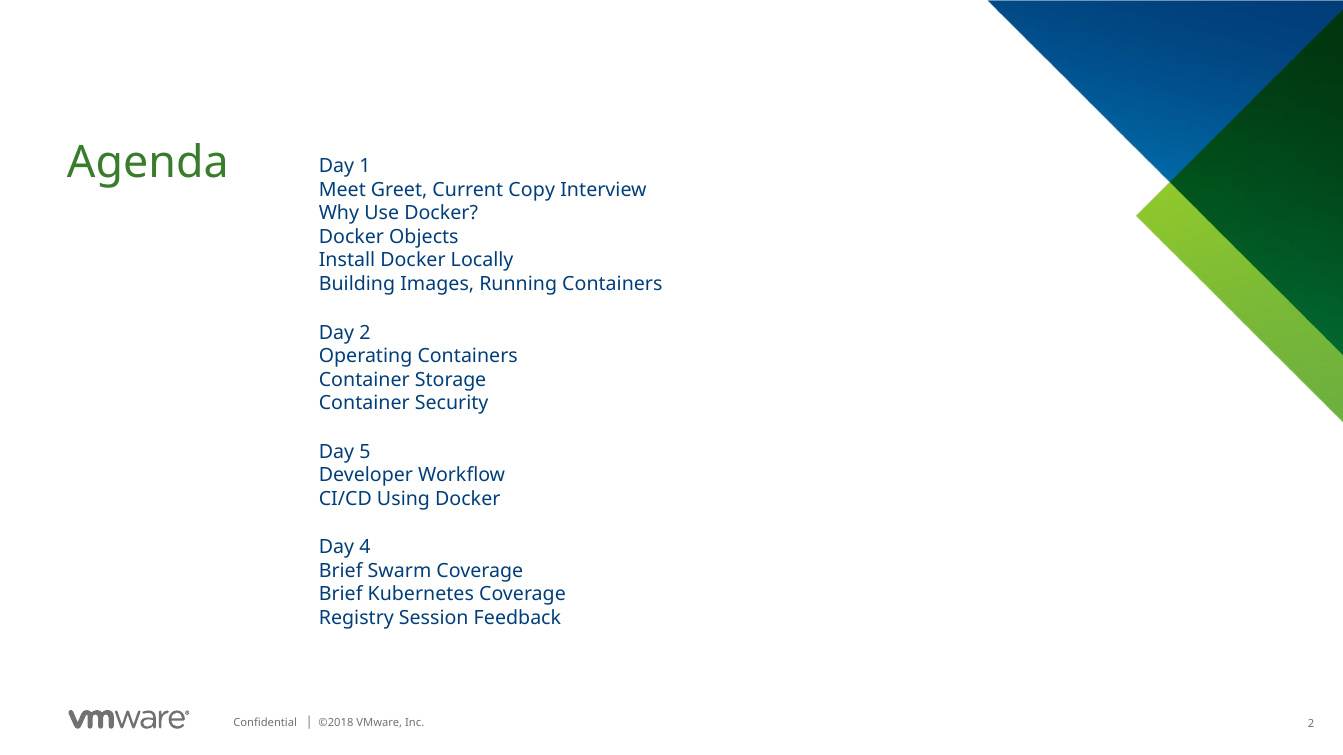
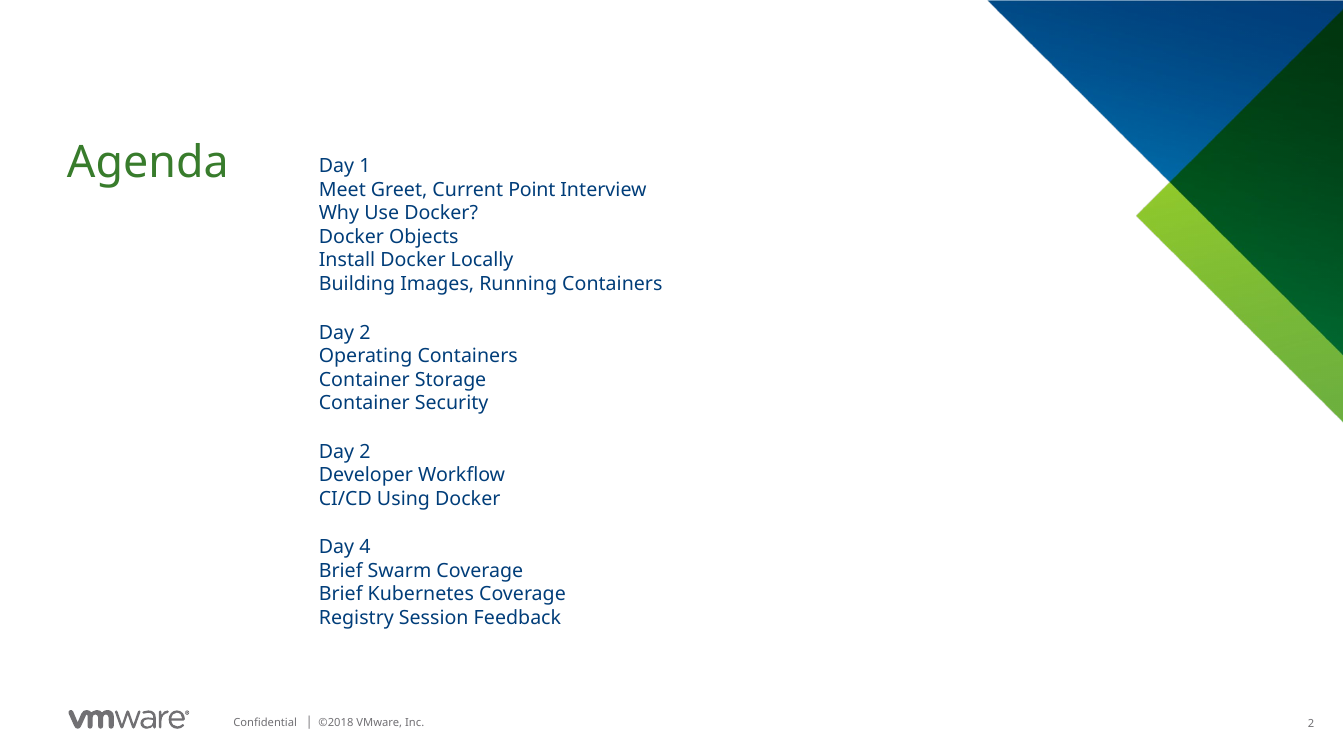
Copy: Copy -> Point
5 at (365, 452): 5 -> 2
